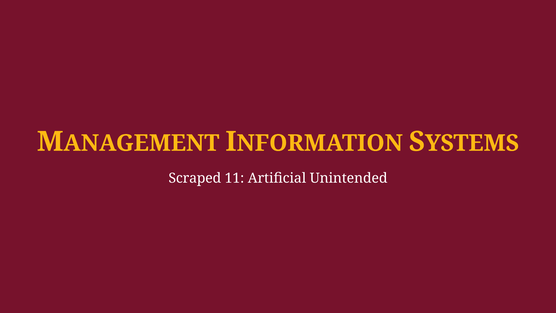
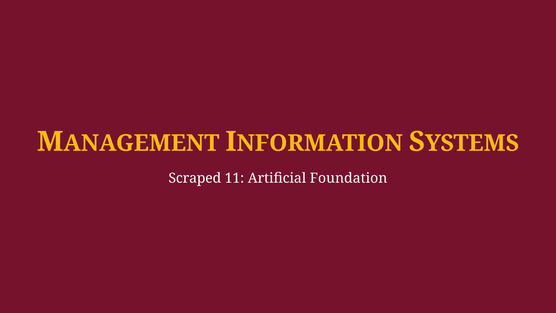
Unintended: Unintended -> Foundation
